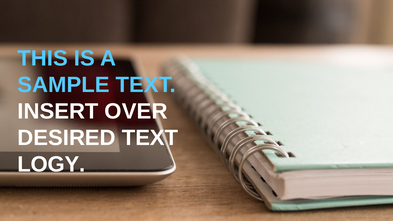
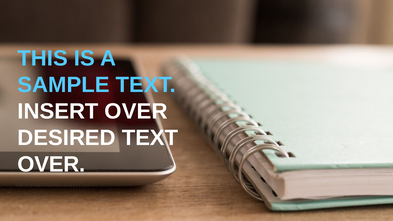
LOGY at (51, 164): LOGY -> OVER
